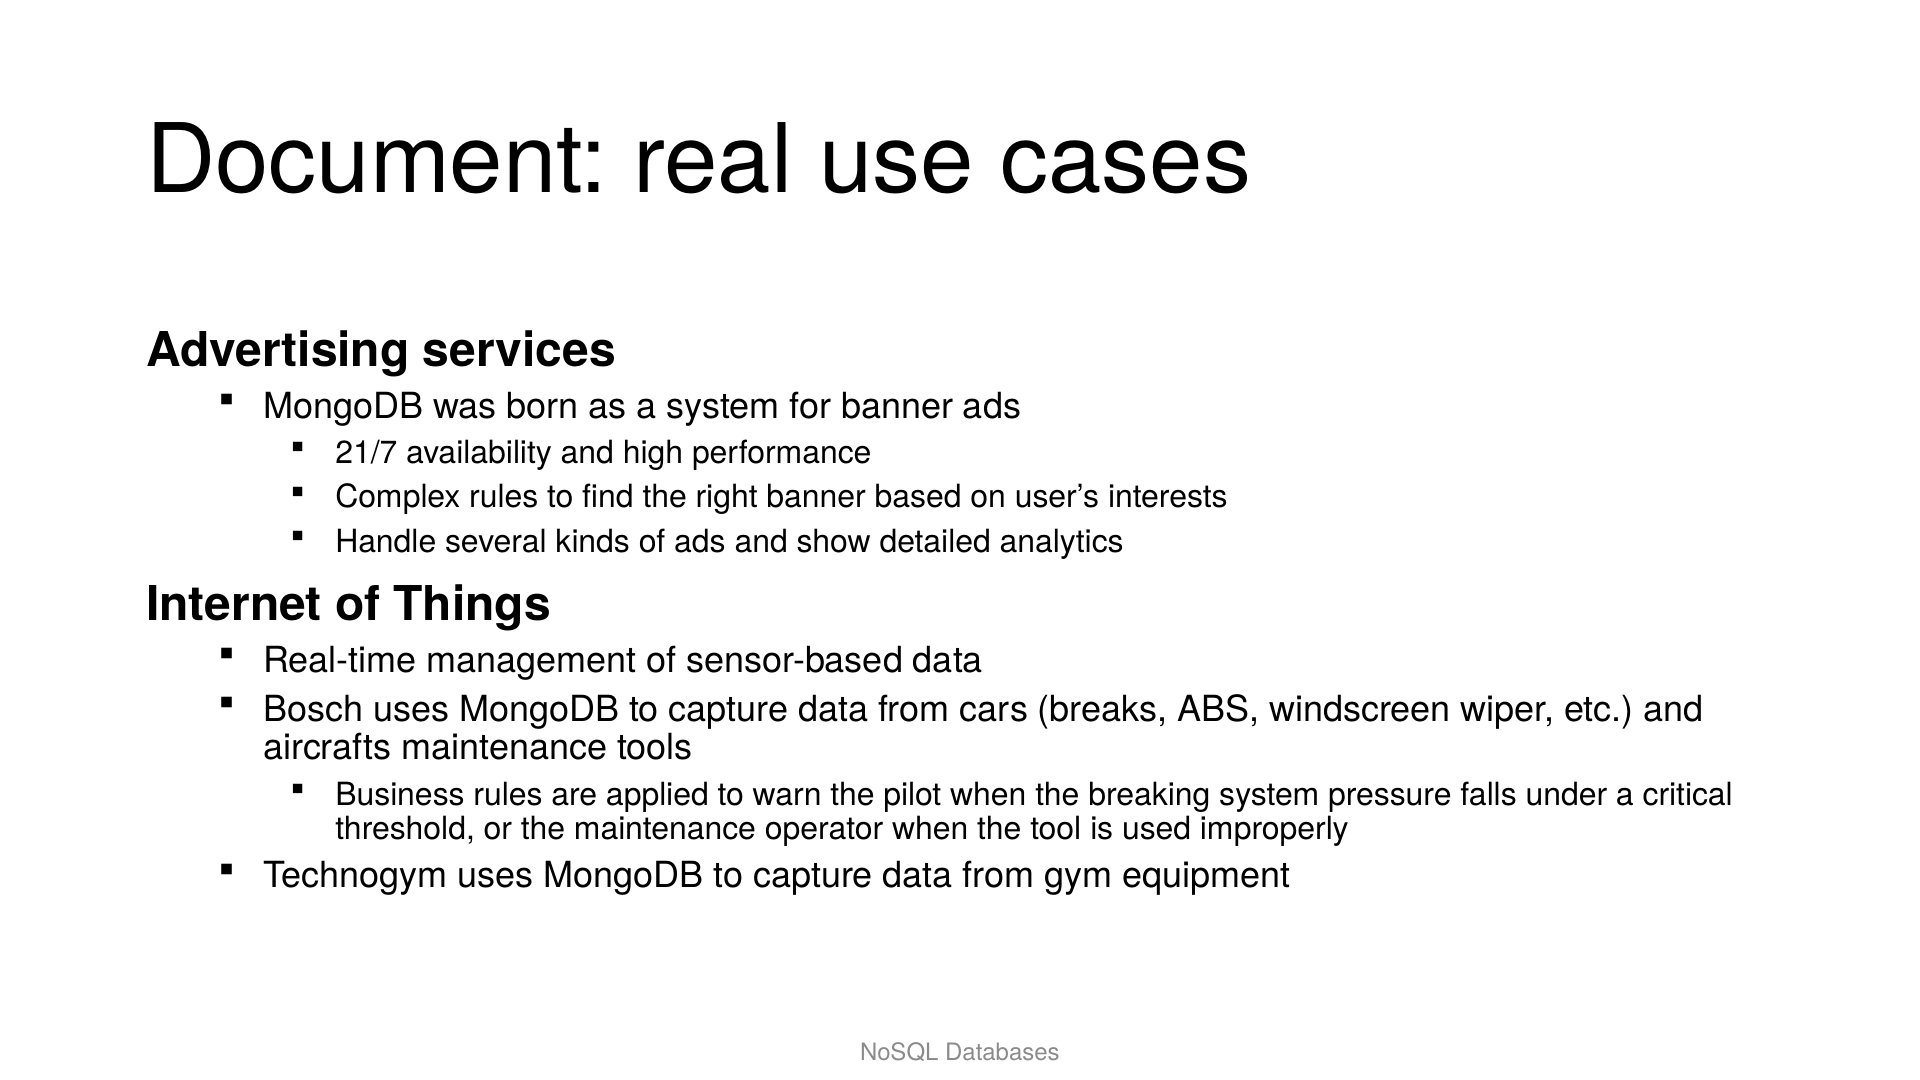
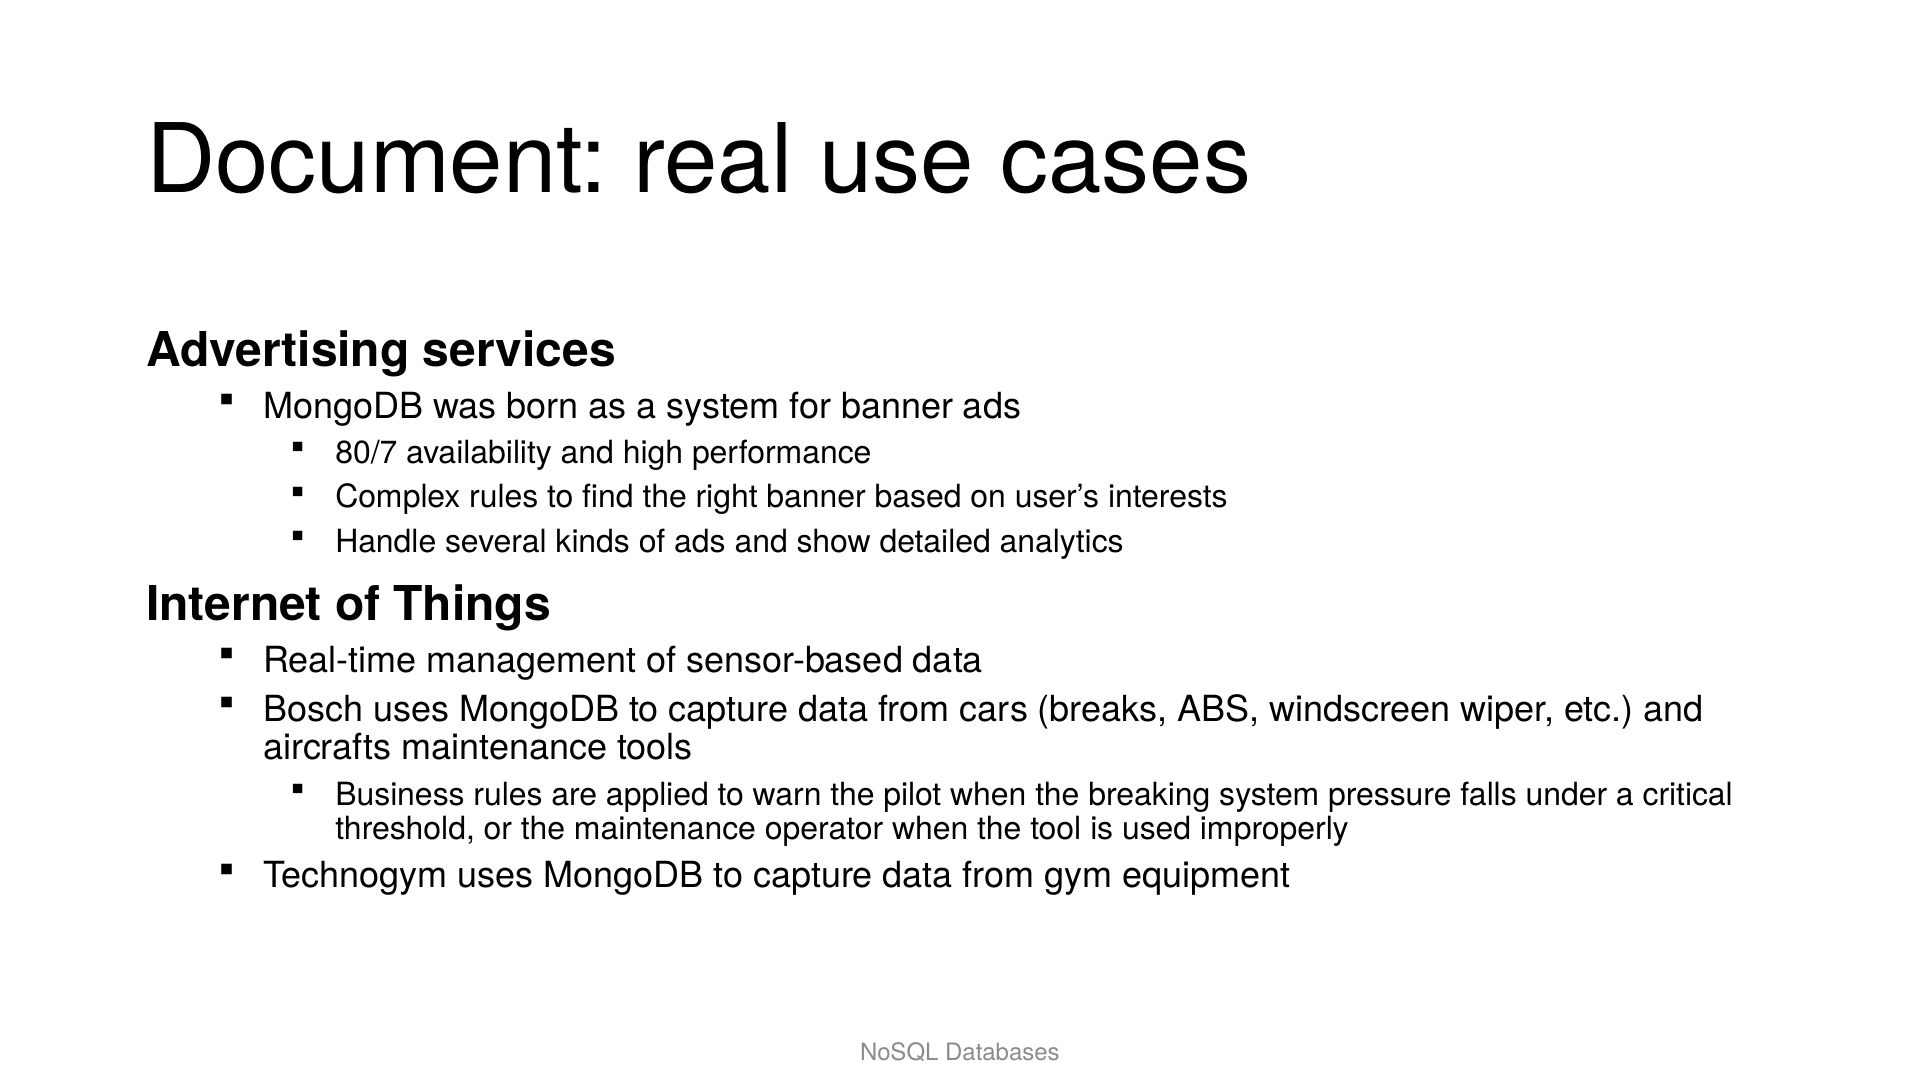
21/7: 21/7 -> 80/7
